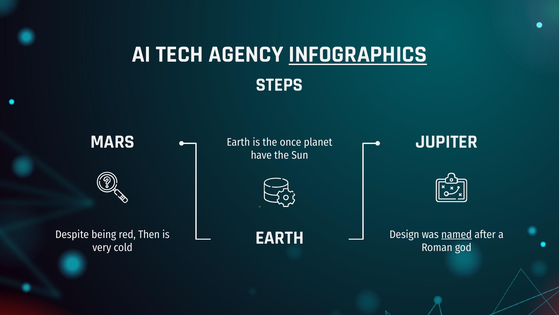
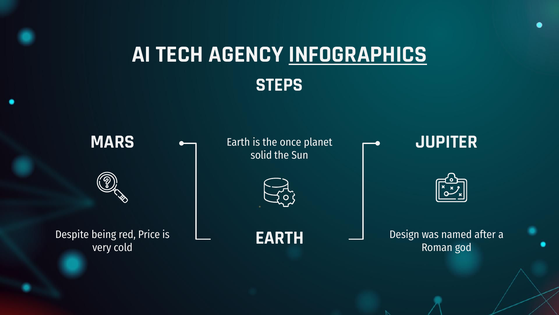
have: have -> solid
Then: Then -> Price
named underline: present -> none
